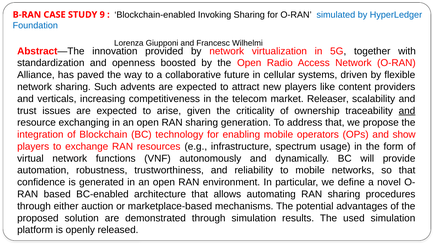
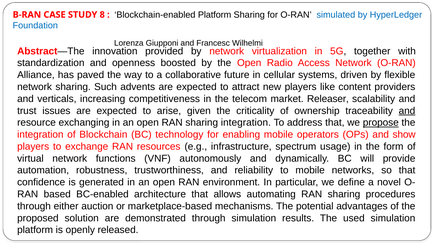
9: 9 -> 8
Blockchain-enabled Invoking: Invoking -> Platform
sharing generation: generation -> integration
propose underline: none -> present
